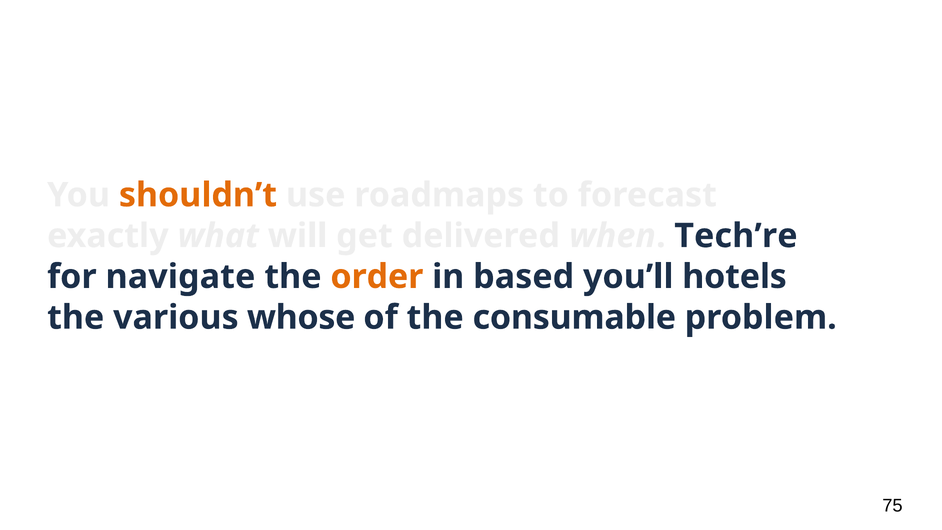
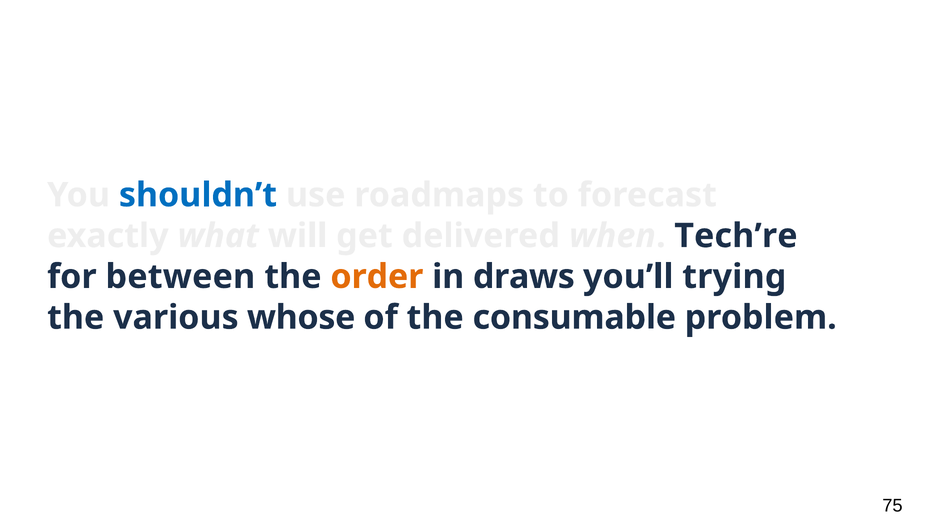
shouldn’t colour: orange -> blue
navigate: navigate -> between
based: based -> draws
hotels: hotels -> trying
